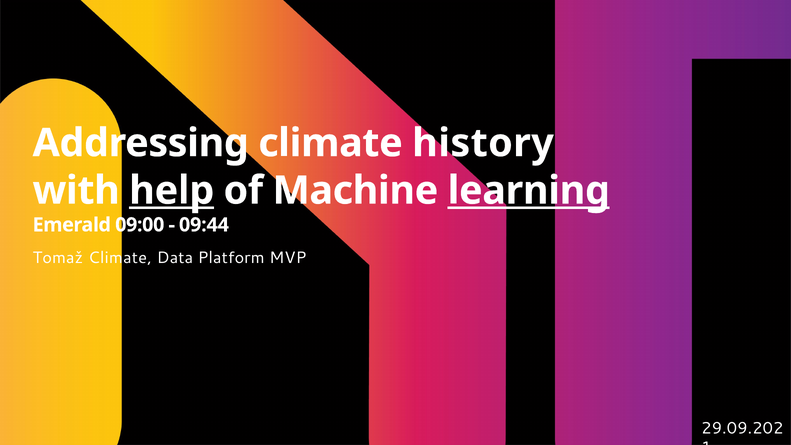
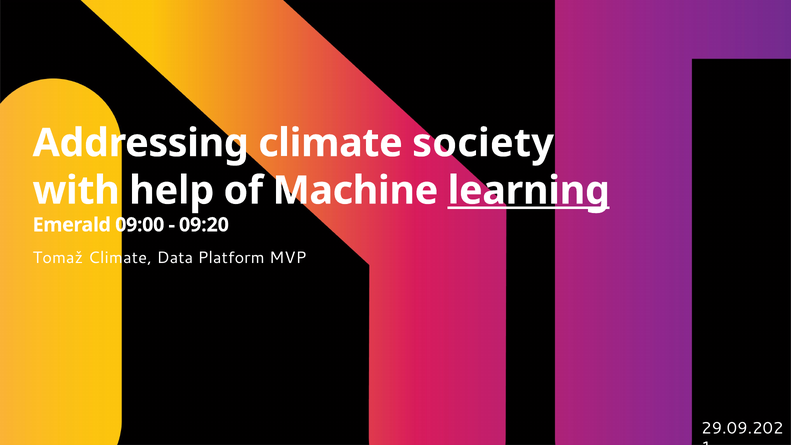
history: history -> society
help underline: present -> none
09:44: 09:44 -> 09:20
